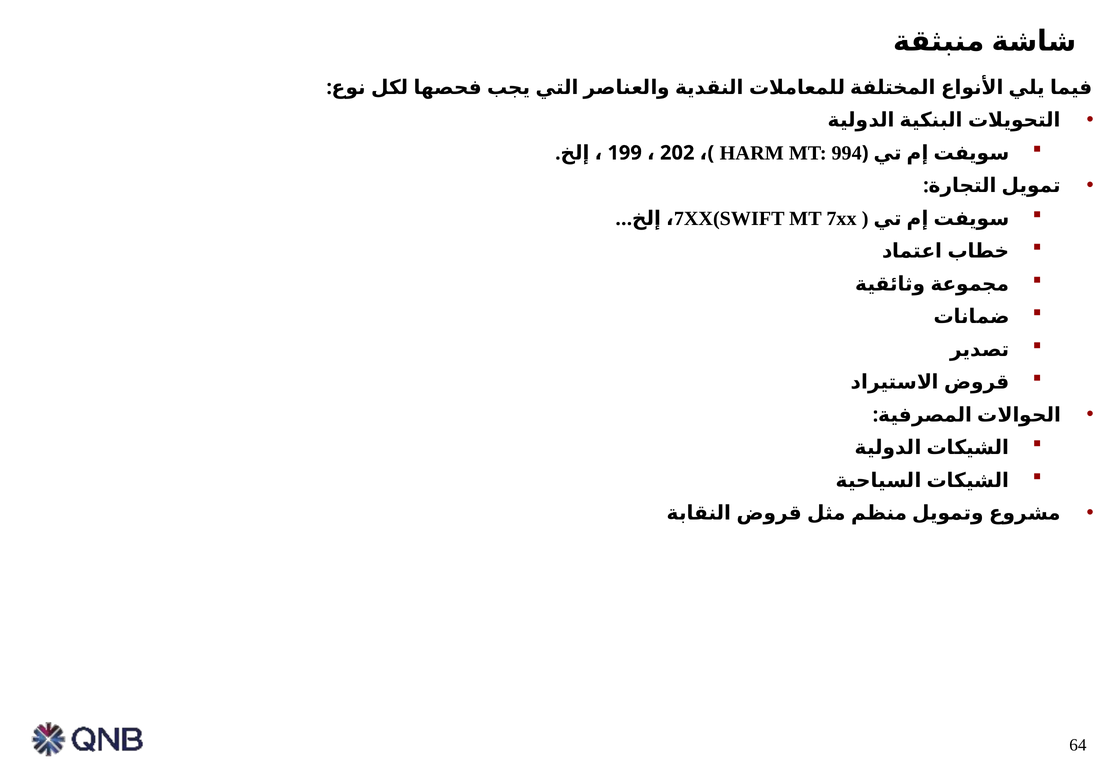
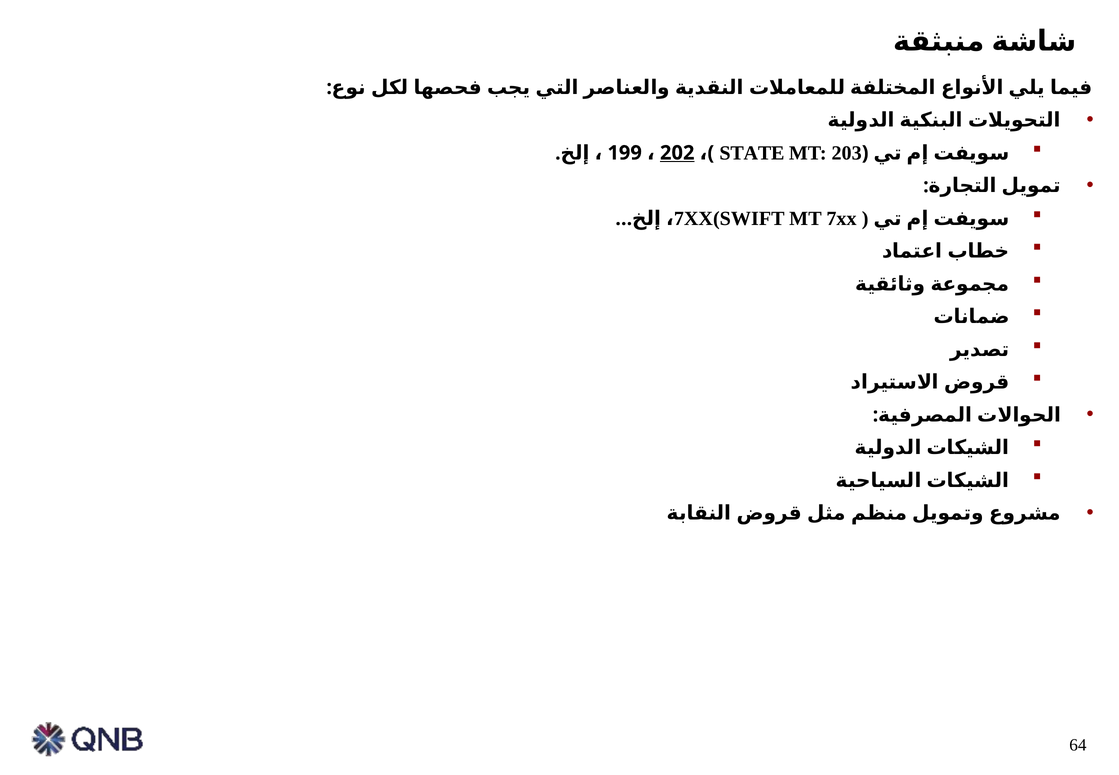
HARM: HARM -> STATE
994: 994 -> 203
202 underline: none -> present
